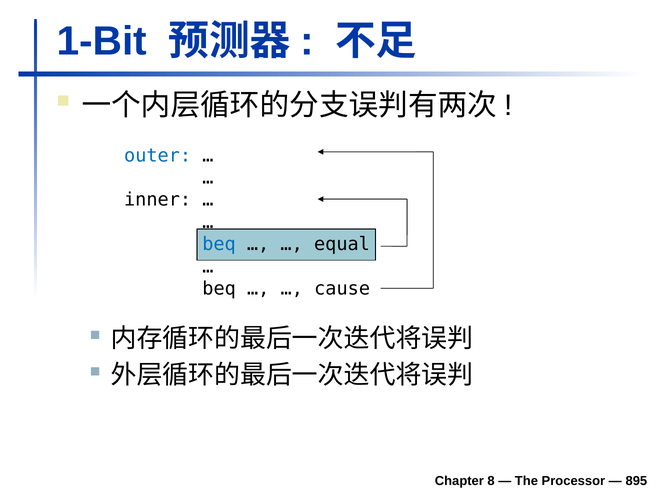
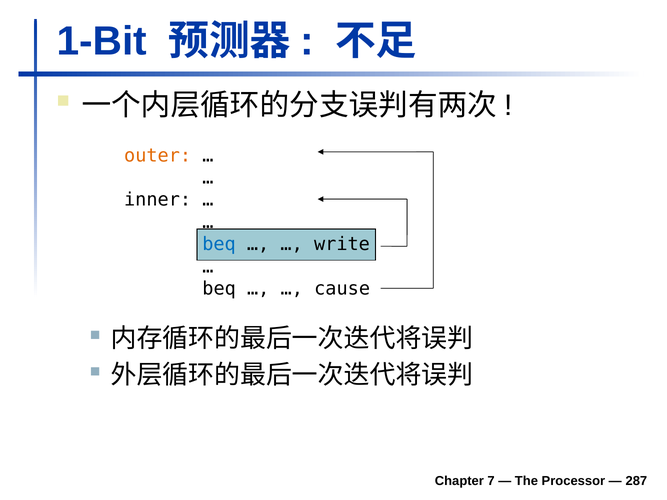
outer colour: blue -> orange
equal: equal -> write
8: 8 -> 7
895: 895 -> 287
